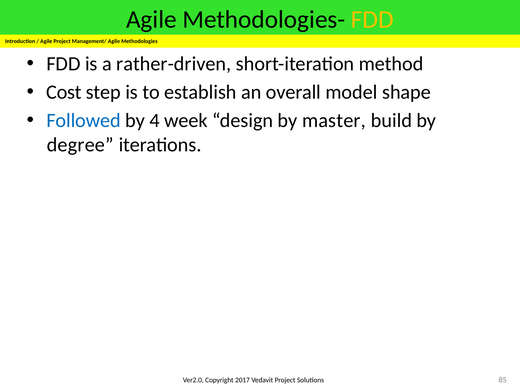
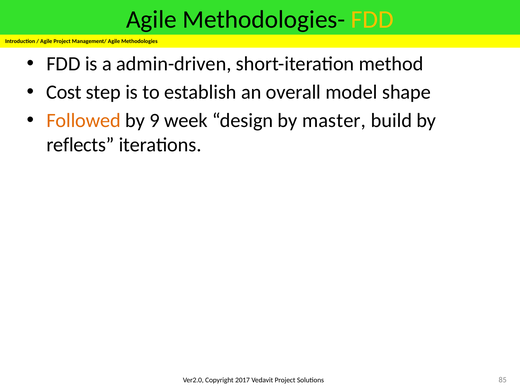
rather-driven: rather-driven -> admin-driven
Followed colour: blue -> orange
4: 4 -> 9
degree: degree -> reflects
